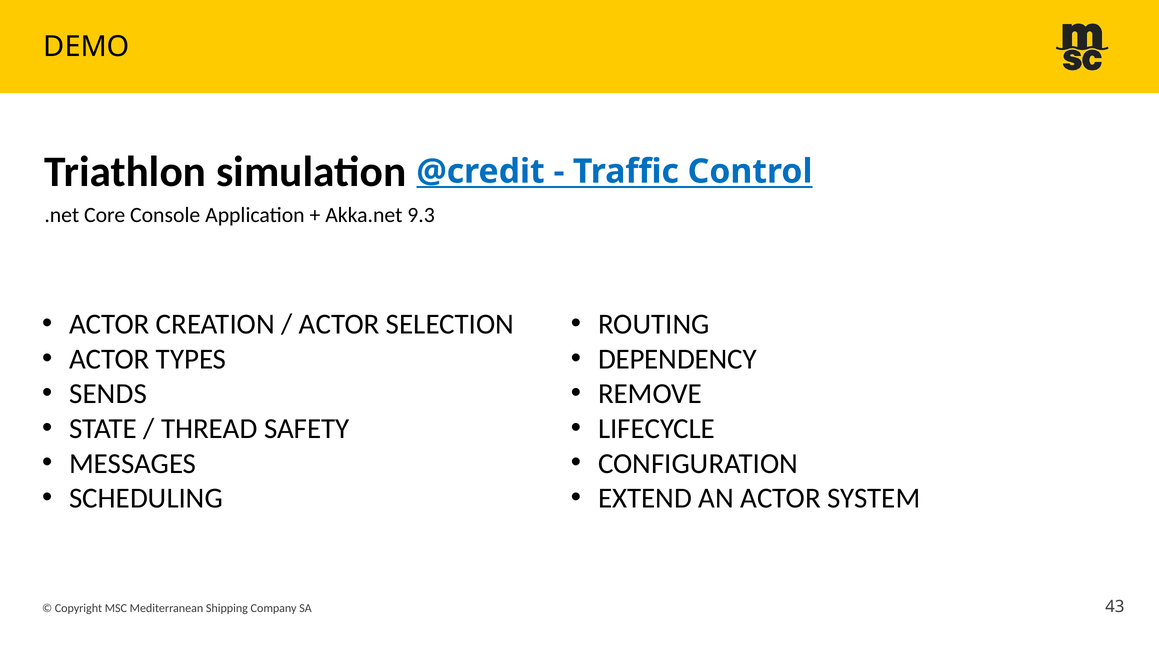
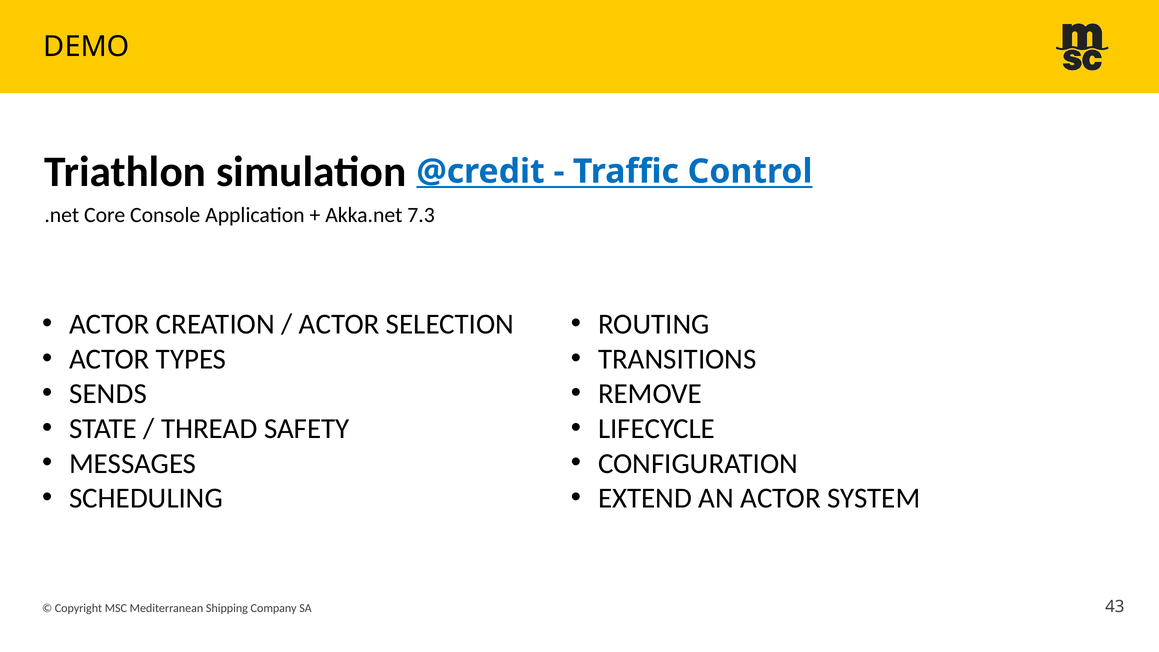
9.3: 9.3 -> 7.3
DEPENDENCY: DEPENDENCY -> TRANSITIONS
